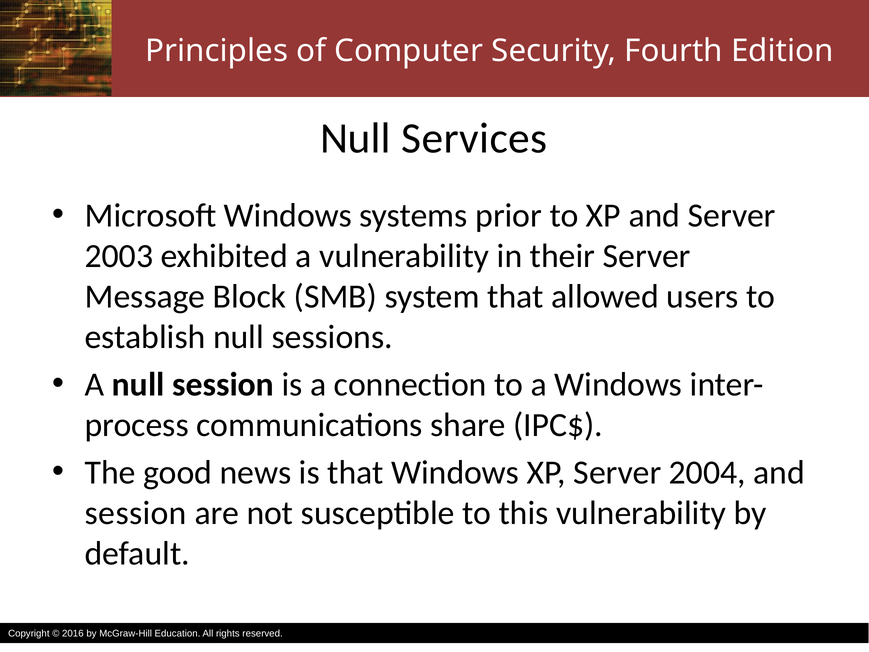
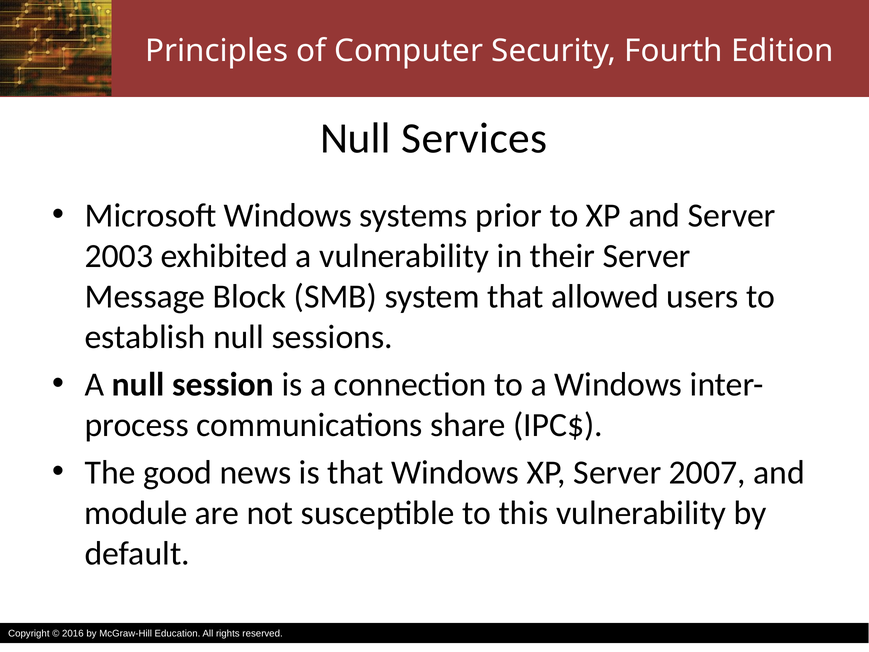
2004: 2004 -> 2007
session at (136, 513): session -> module
